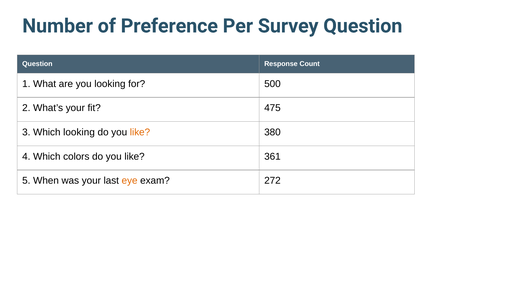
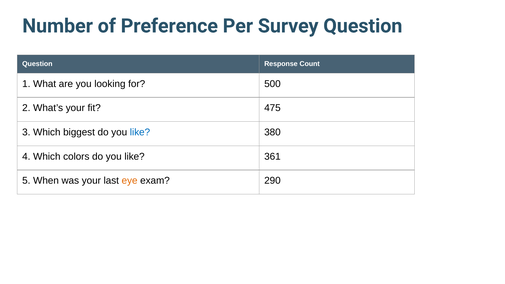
Which looking: looking -> biggest
like at (140, 132) colour: orange -> blue
272: 272 -> 290
